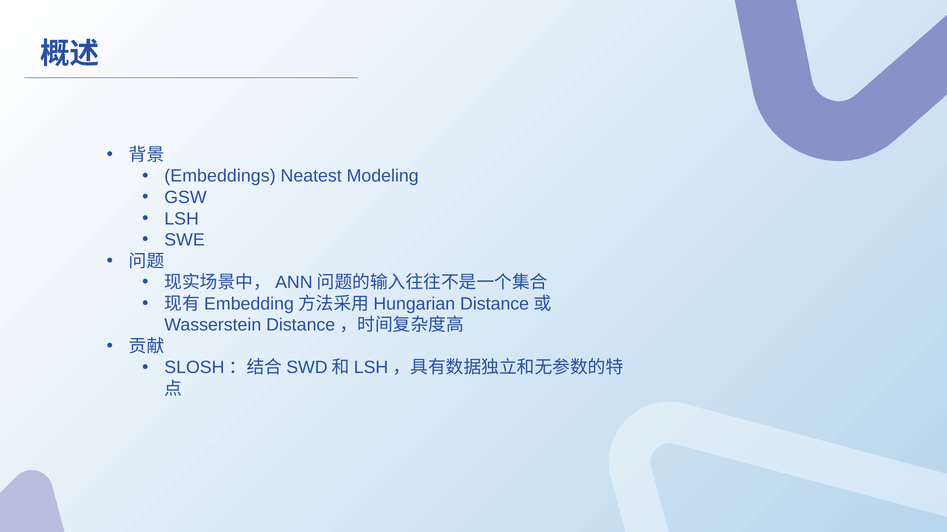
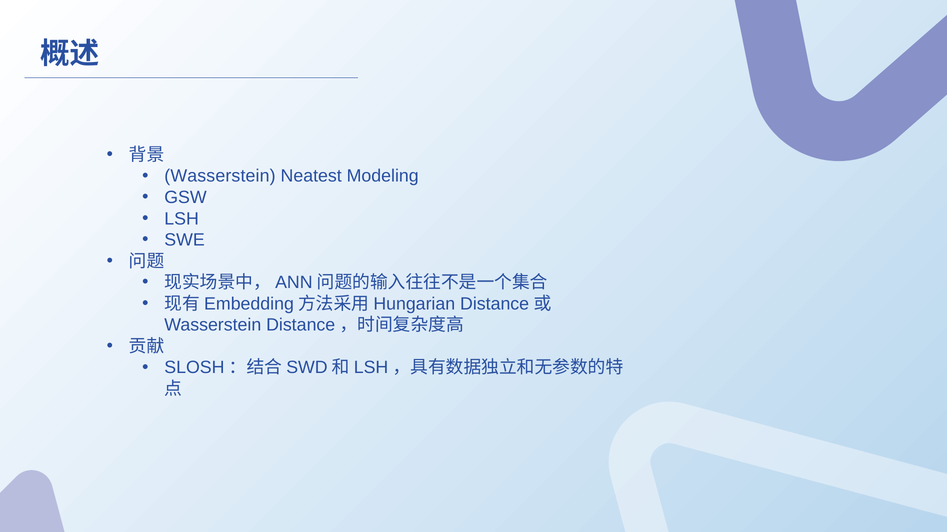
Embeddings at (220, 176): Embeddings -> Wasserstein
